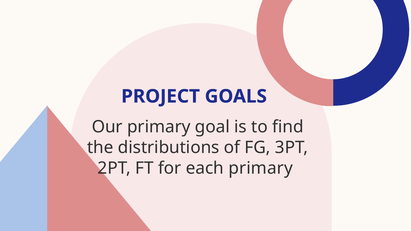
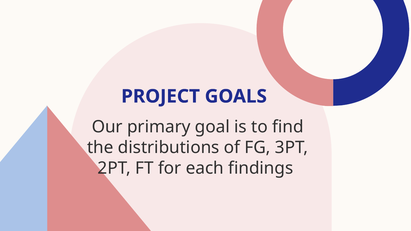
each primary: primary -> findings
